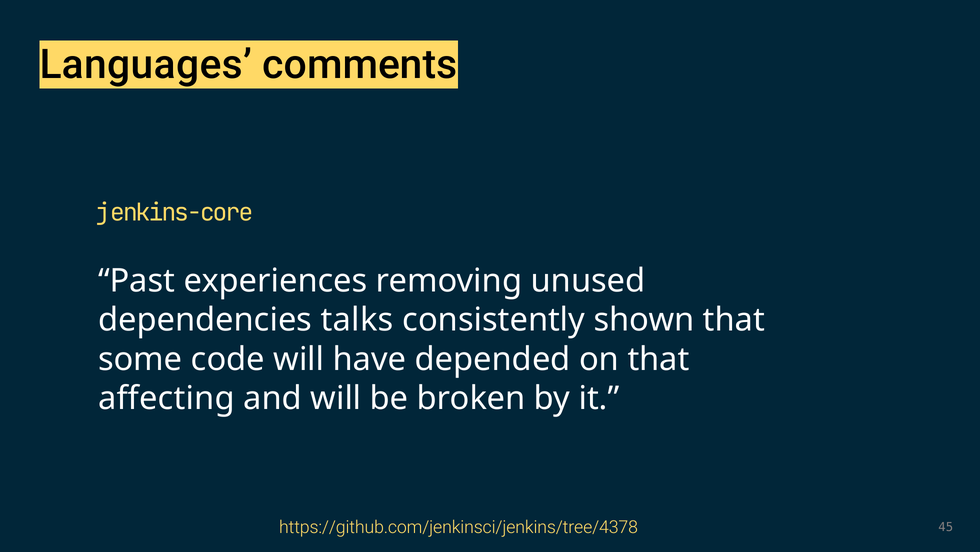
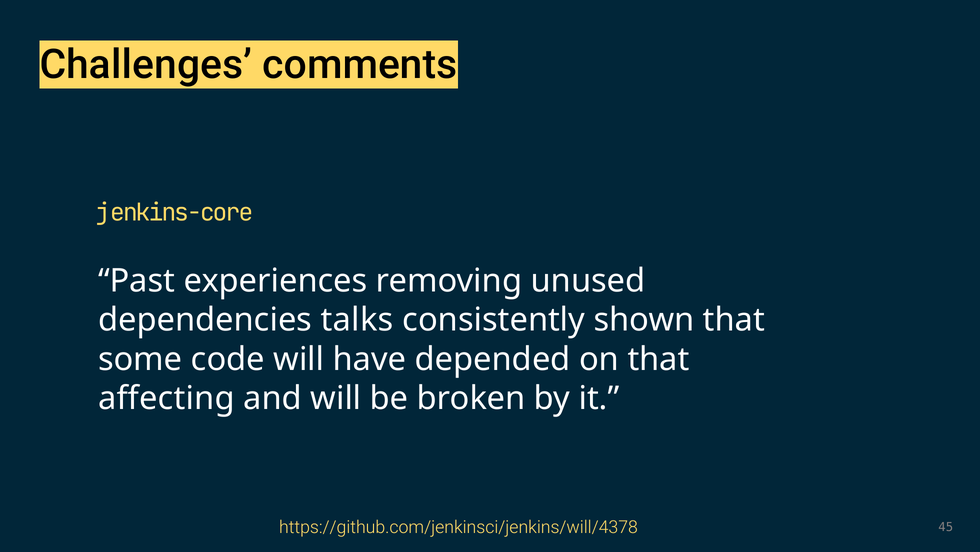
Languages: Languages -> Challenges
https://github.com/jenkinsci/jenkins/tree/4378: https://github.com/jenkinsci/jenkins/tree/4378 -> https://github.com/jenkinsci/jenkins/will/4378
